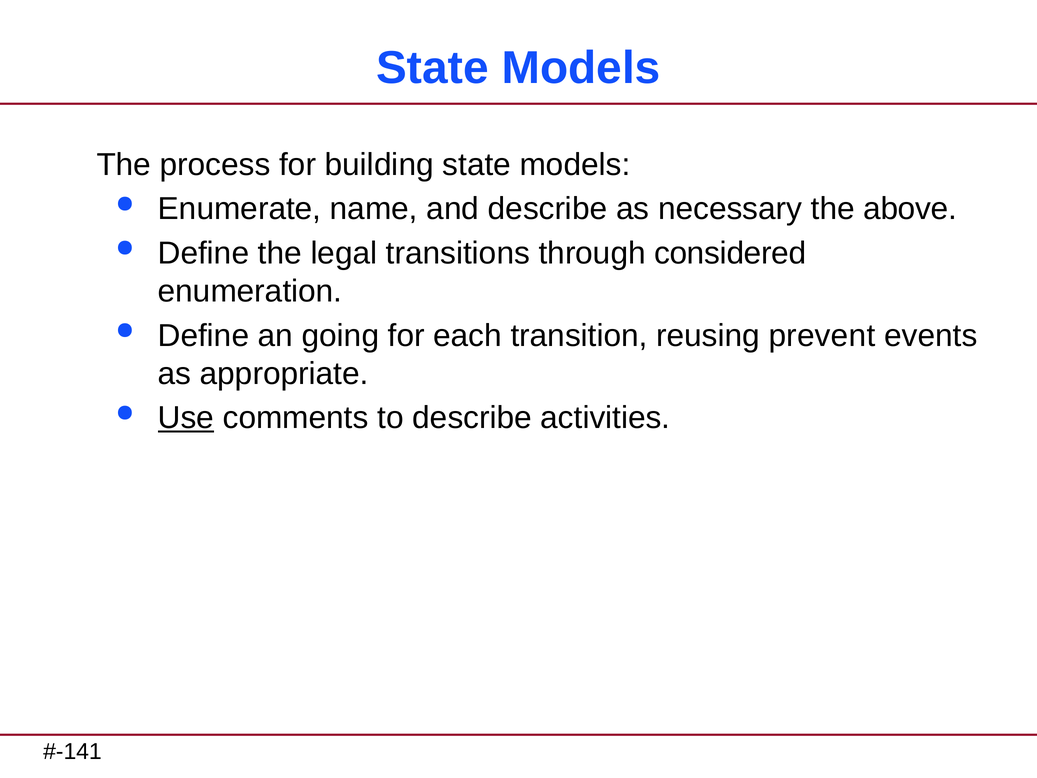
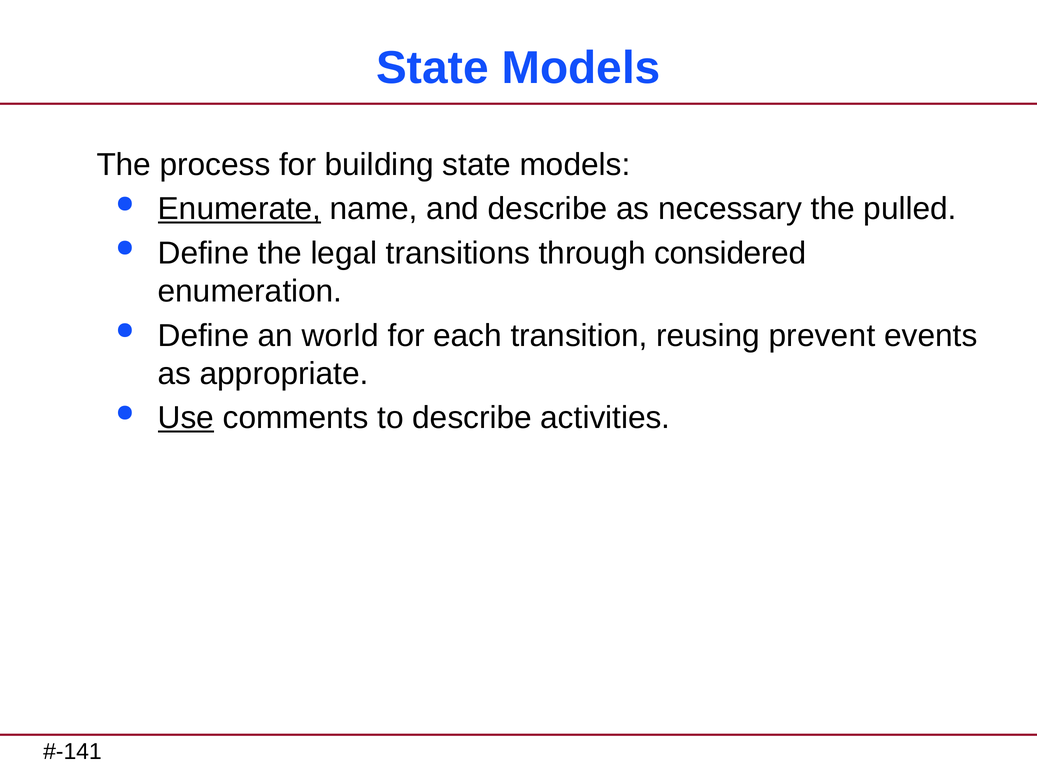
Enumerate underline: none -> present
above: above -> pulled
going: going -> world
